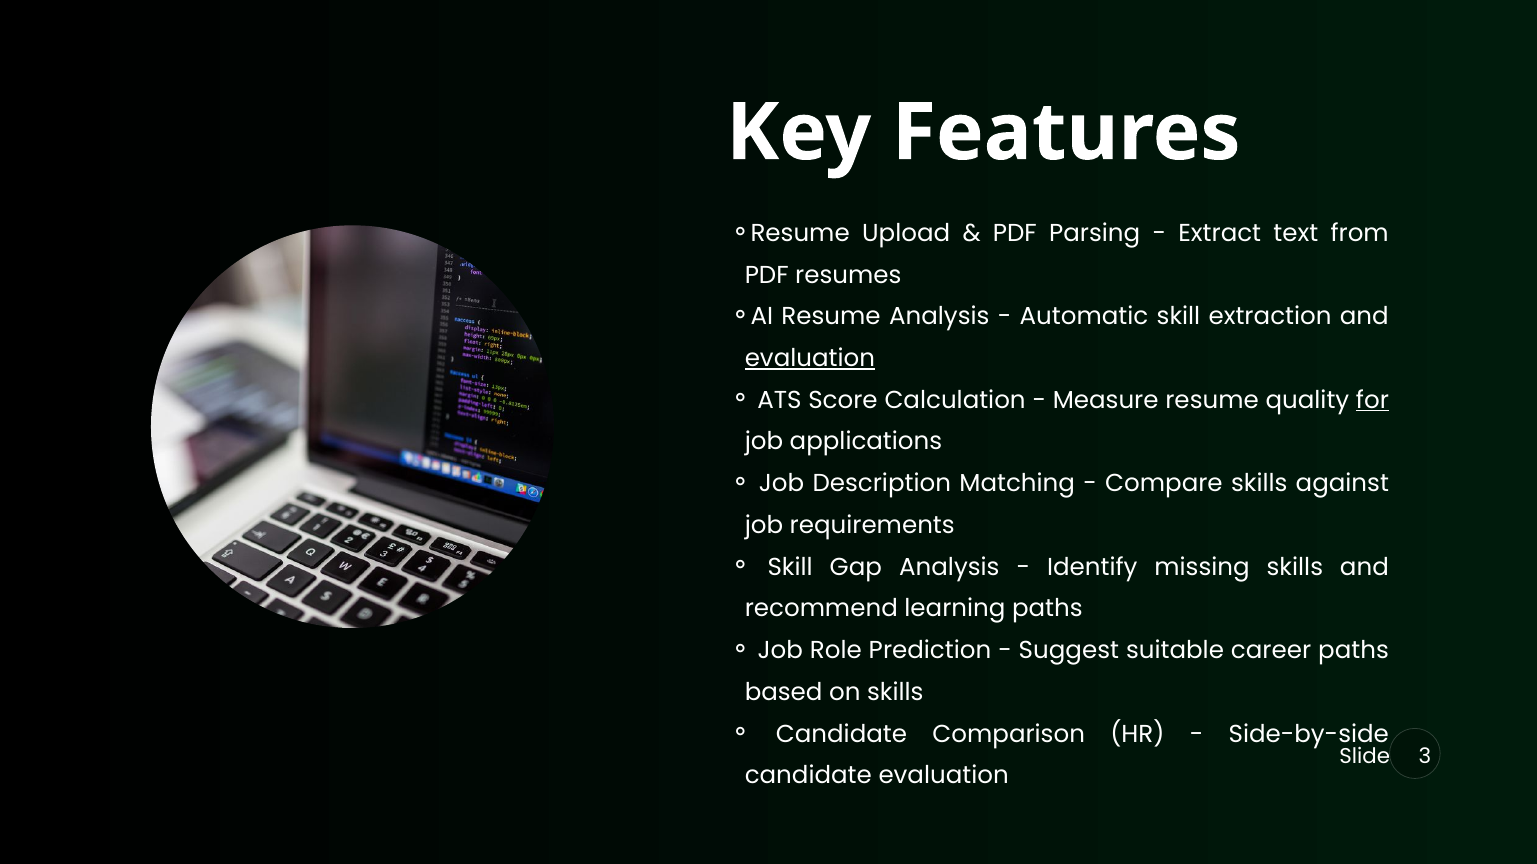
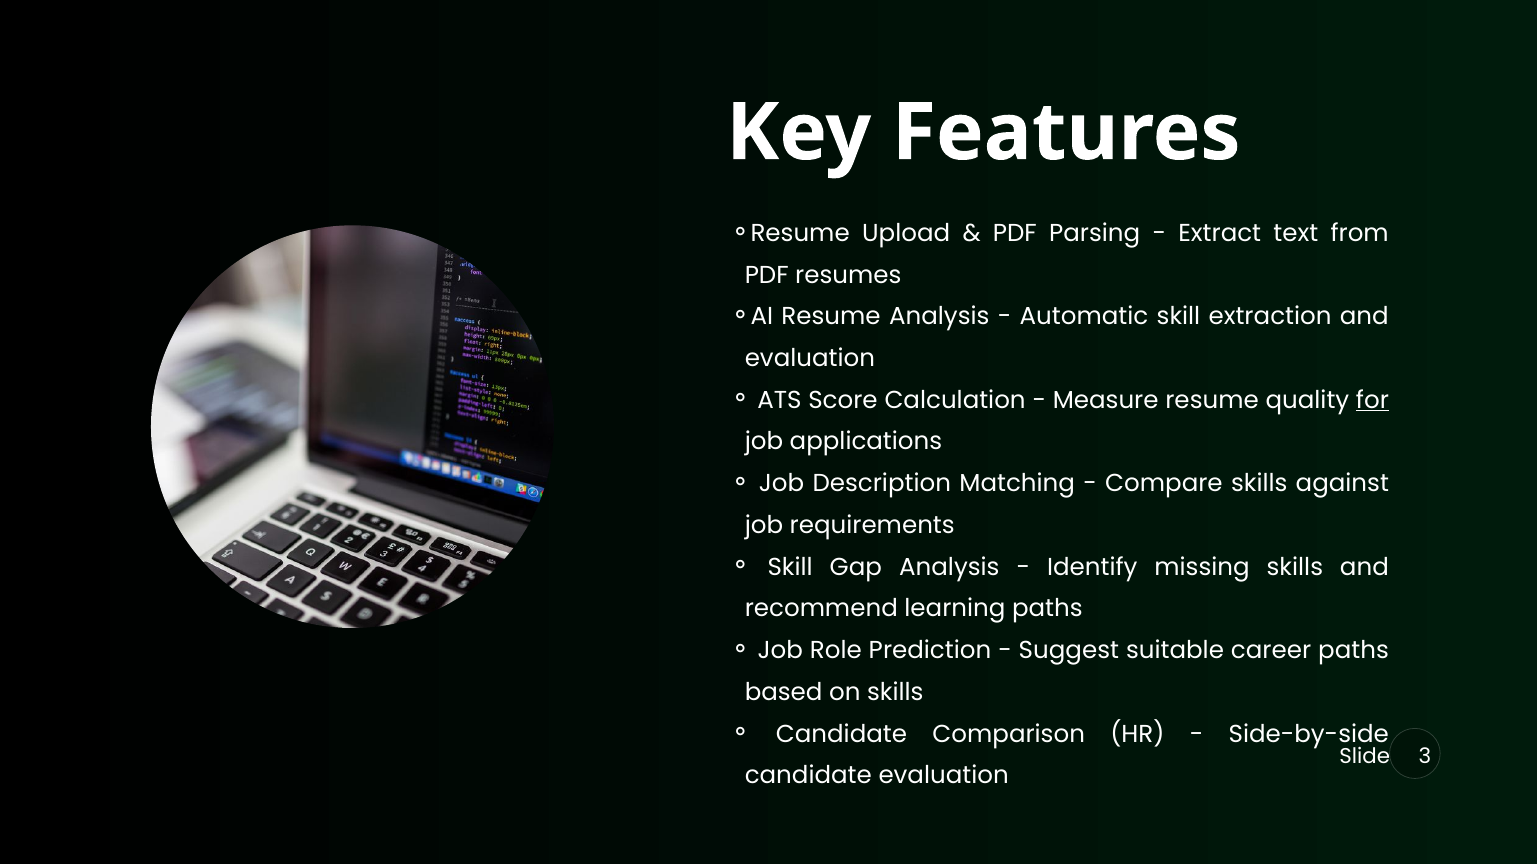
evaluation at (810, 359) underline: present -> none
